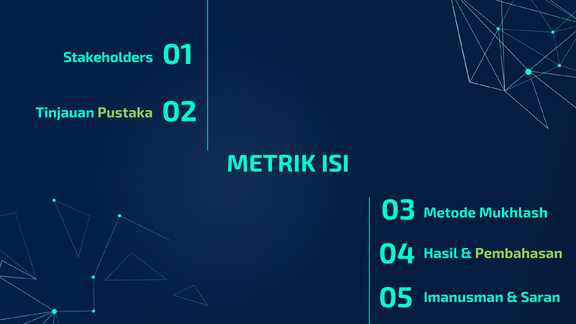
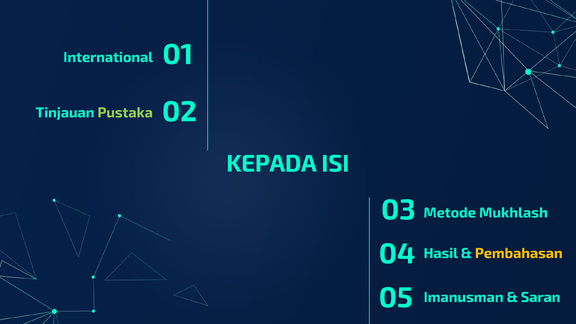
Stakeholders: Stakeholders -> International
METRIK: METRIK -> KEPADA
Pembahasan colour: light green -> yellow
